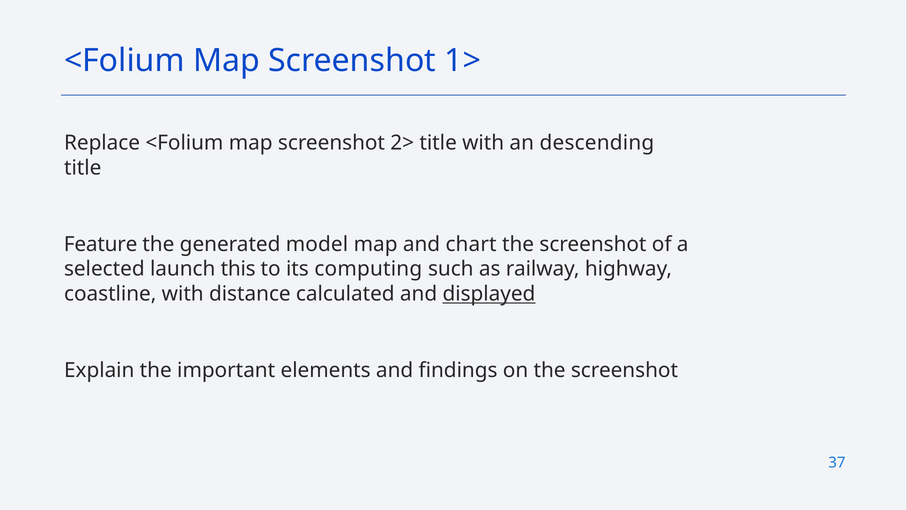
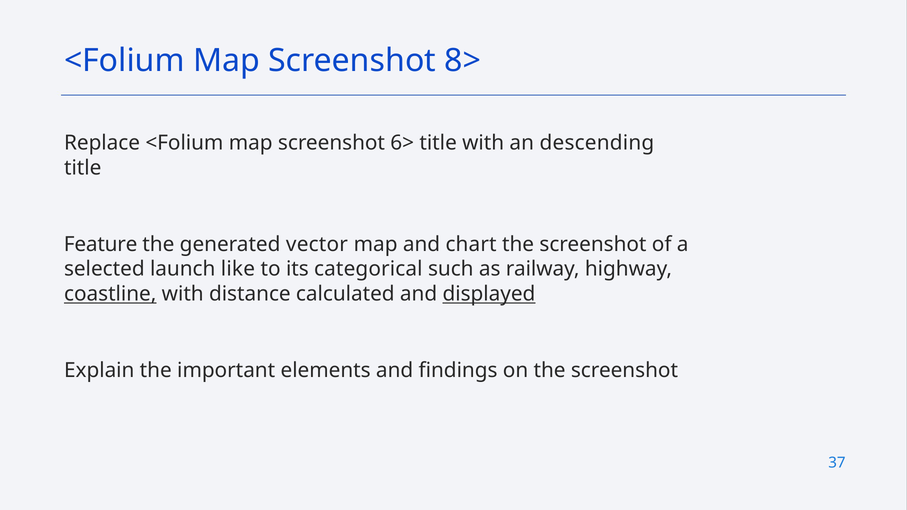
1>: 1> -> 8>
2>: 2> -> 6>
model: model -> vector
this: this -> like
computing: computing -> categorical
coastline underline: none -> present
